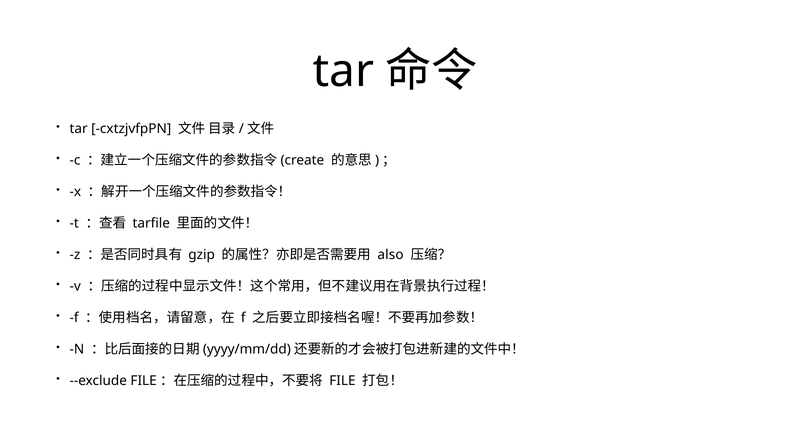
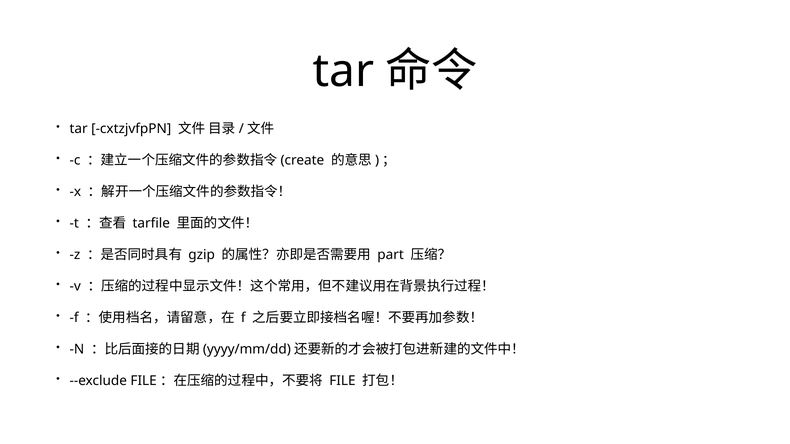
also: also -> part
